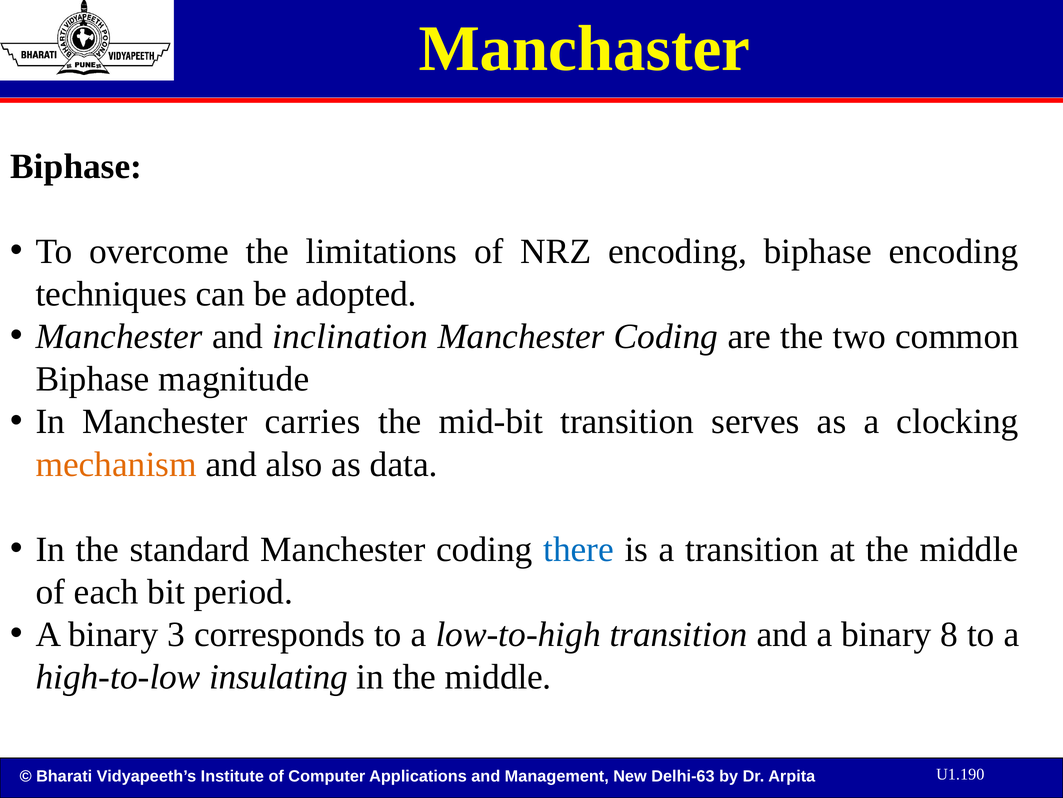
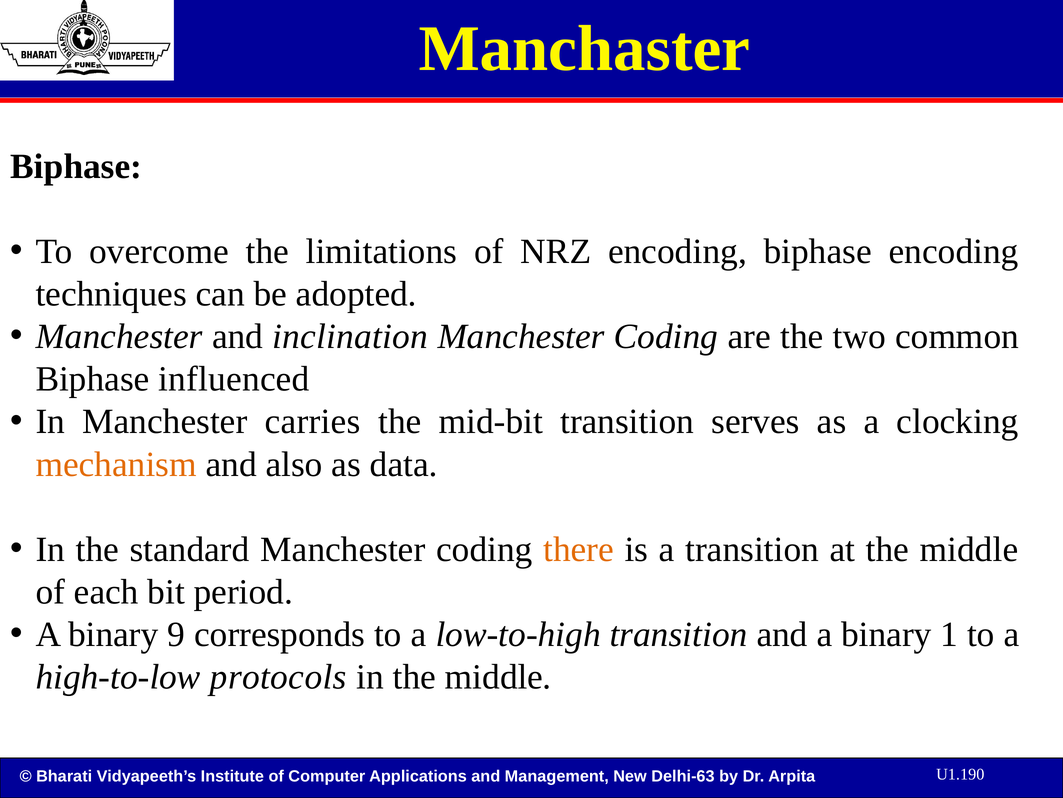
magnitude: magnitude -> influenced
there colour: blue -> orange
3: 3 -> 9
8: 8 -> 1
insulating: insulating -> protocols
